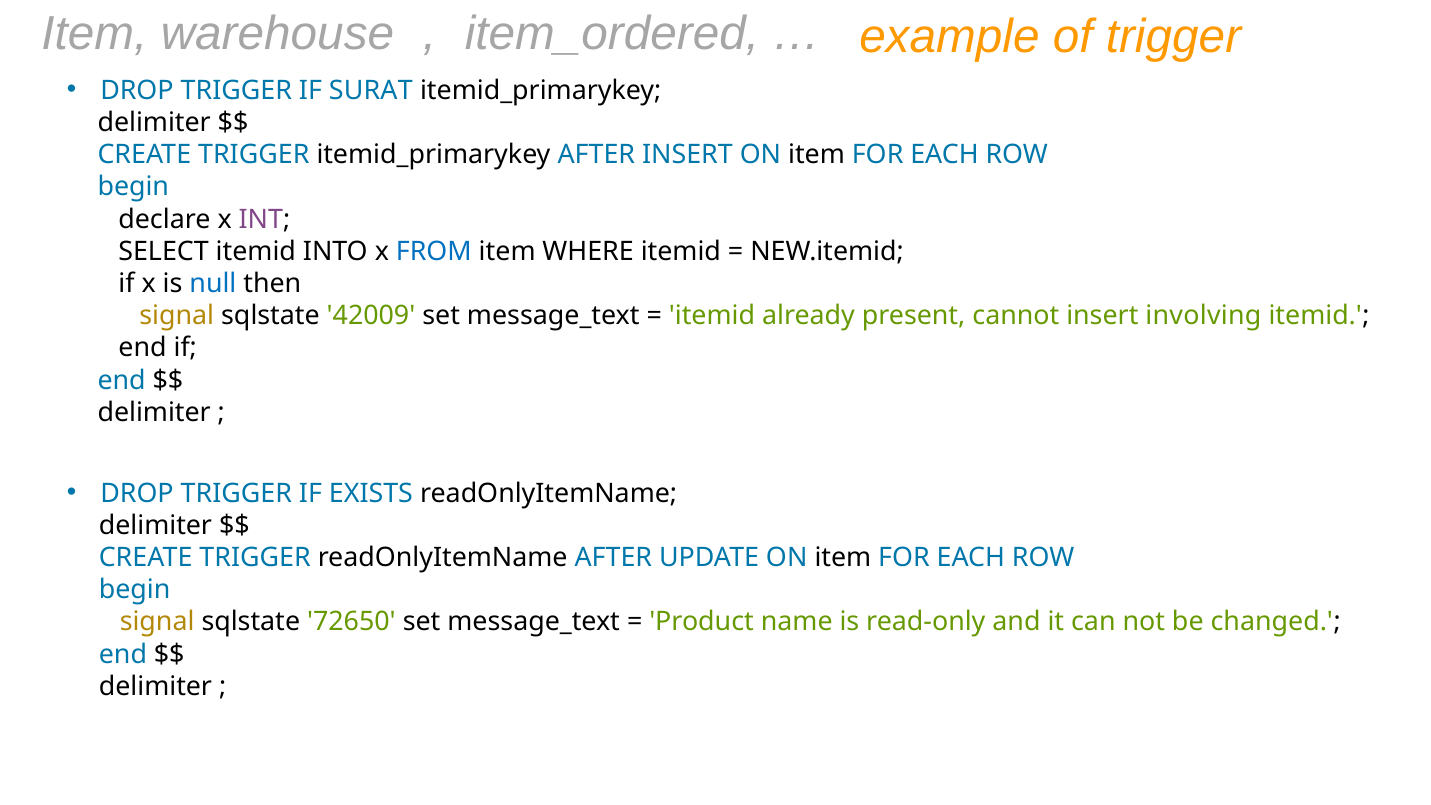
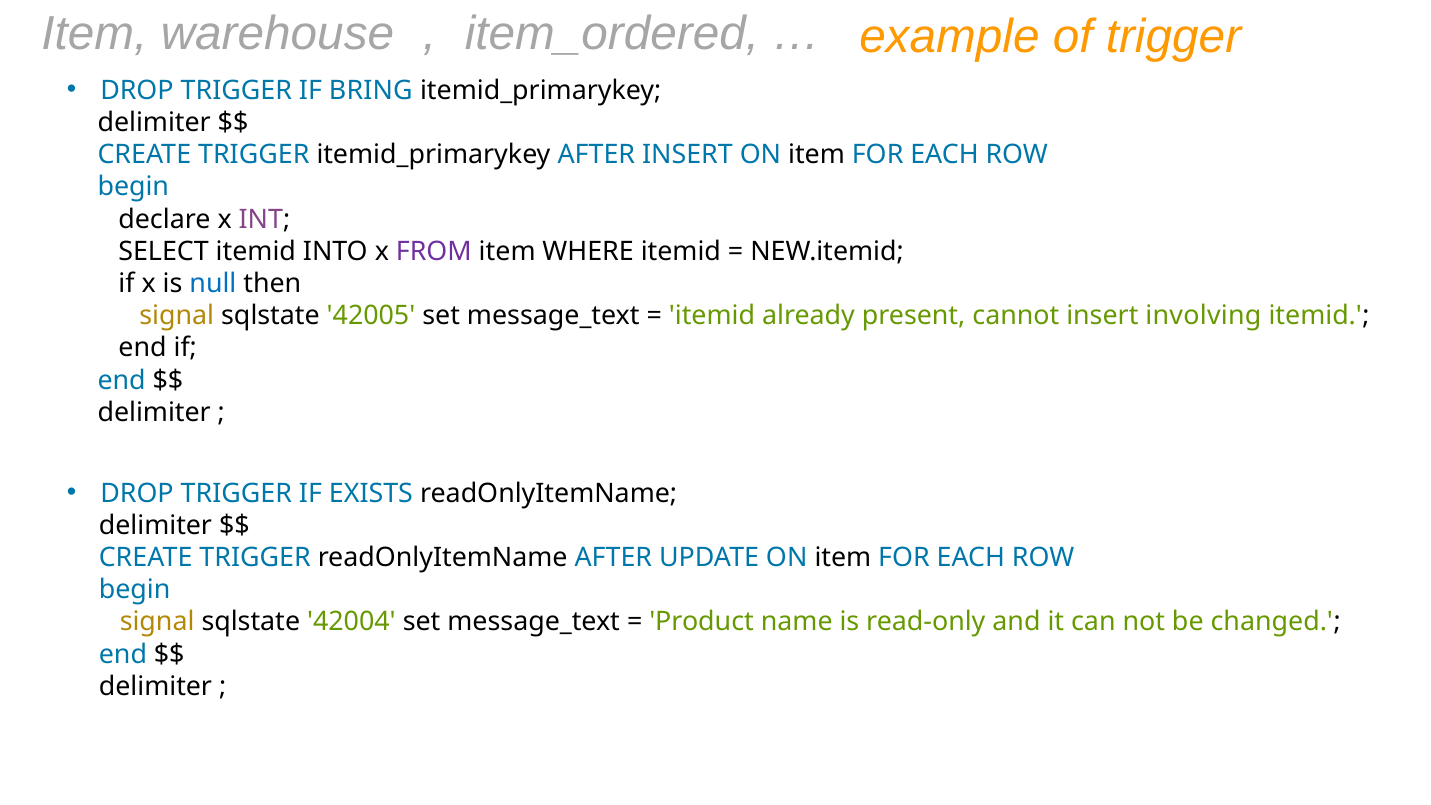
SURAT: SURAT -> BRING
FROM colour: blue -> purple
42009: 42009 -> 42005
72650: 72650 -> 42004
